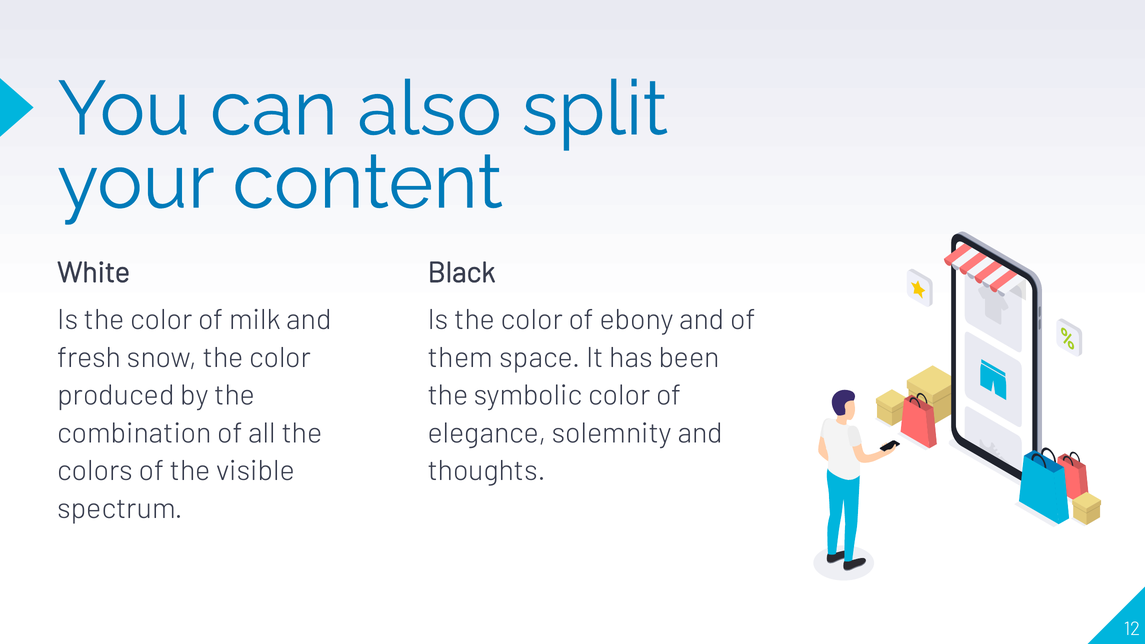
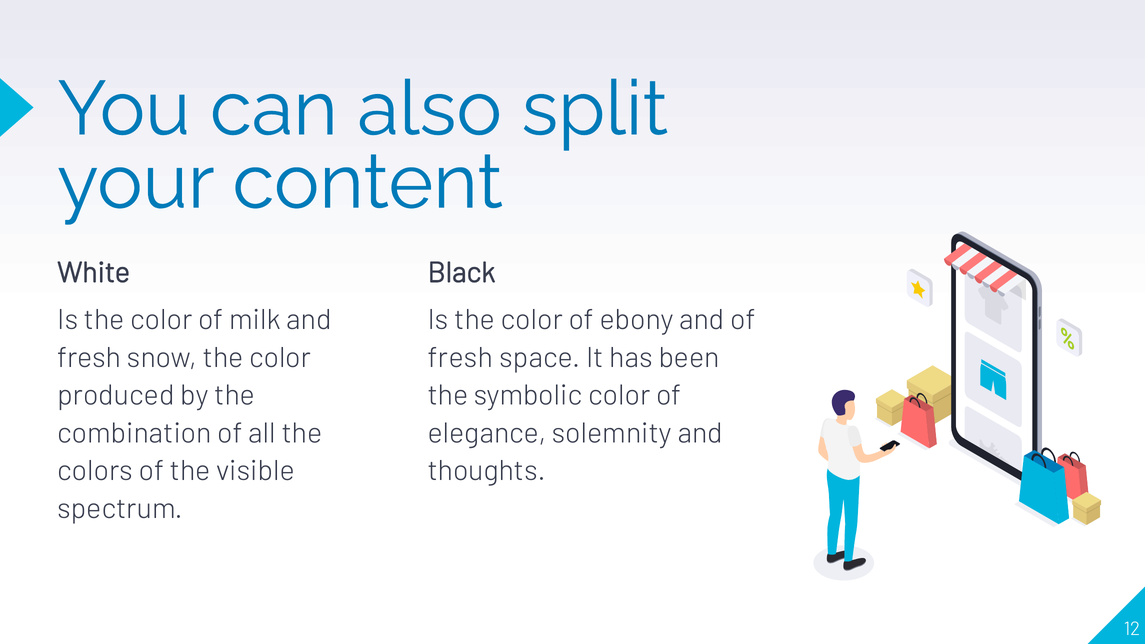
them at (460, 358): them -> fresh
